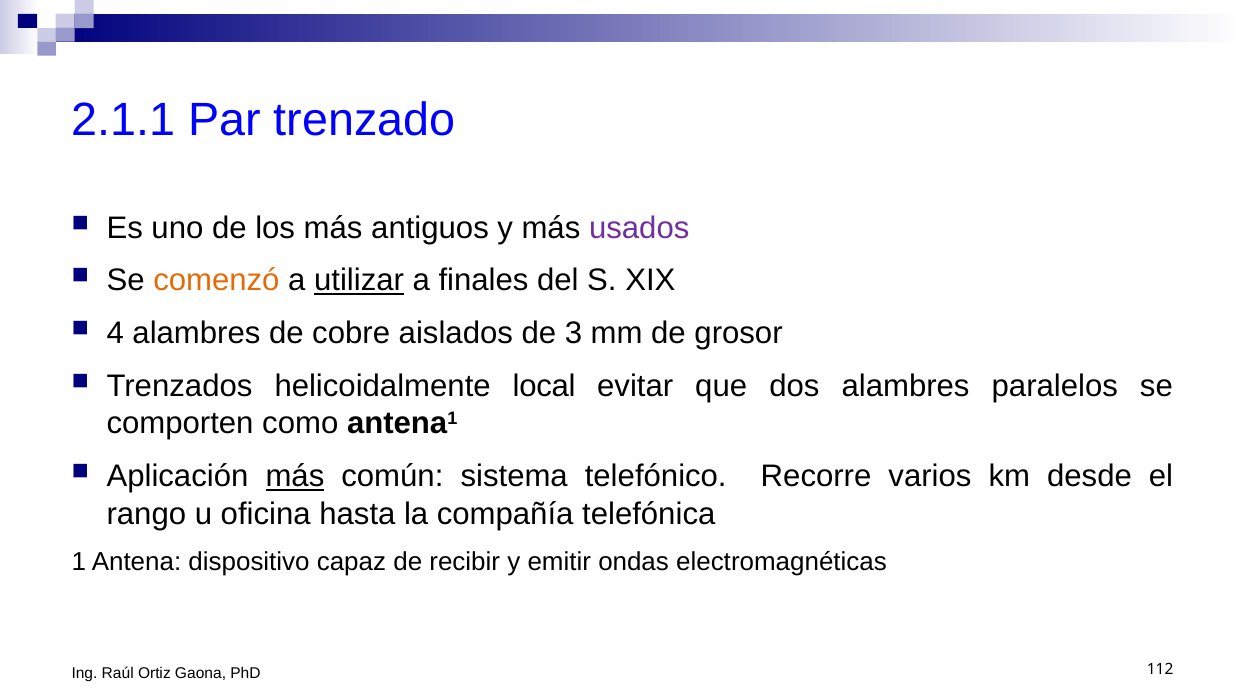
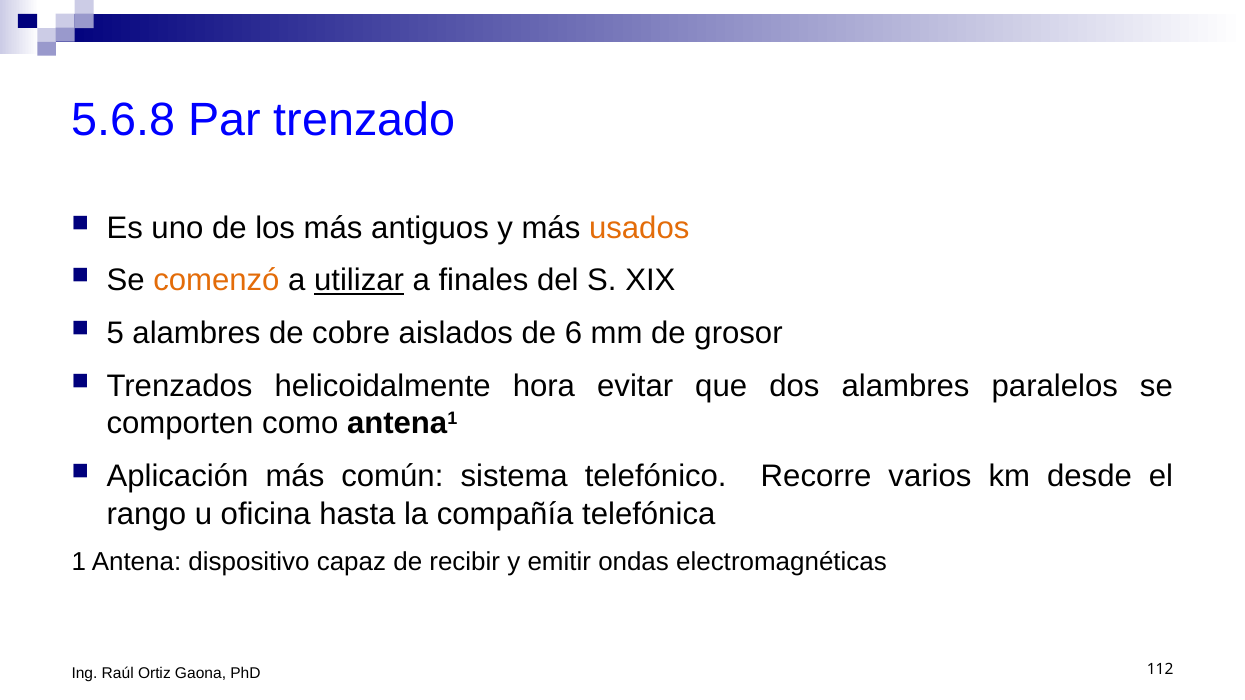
2.1.1: 2.1.1 -> 5.6.8
usados colour: purple -> orange
4: 4 -> 5
3: 3 -> 6
local: local -> hora
más at (295, 477) underline: present -> none
